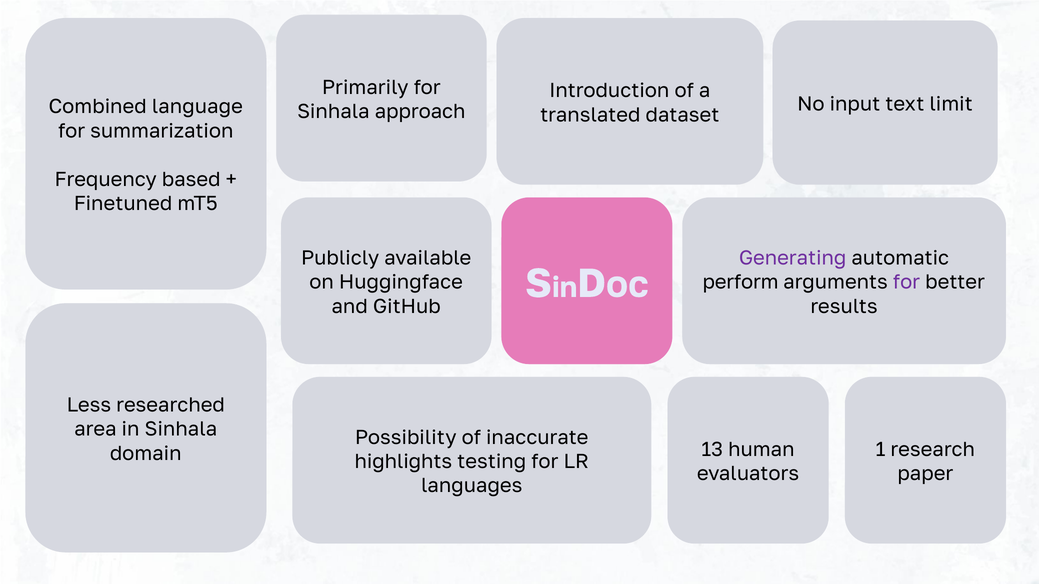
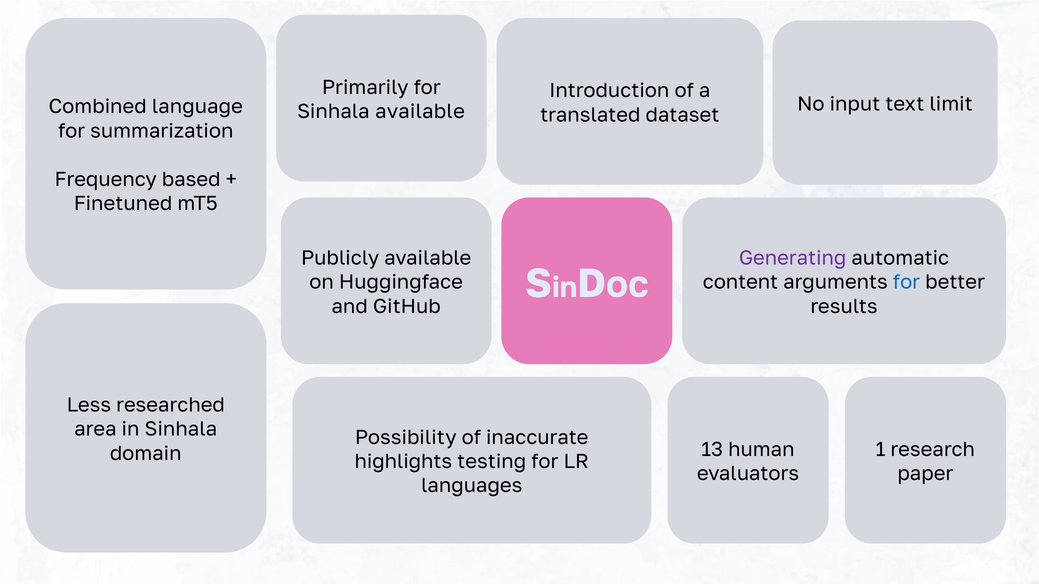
Sinhala approach: approach -> available
perform: perform -> content
for at (906, 282) colour: purple -> blue
